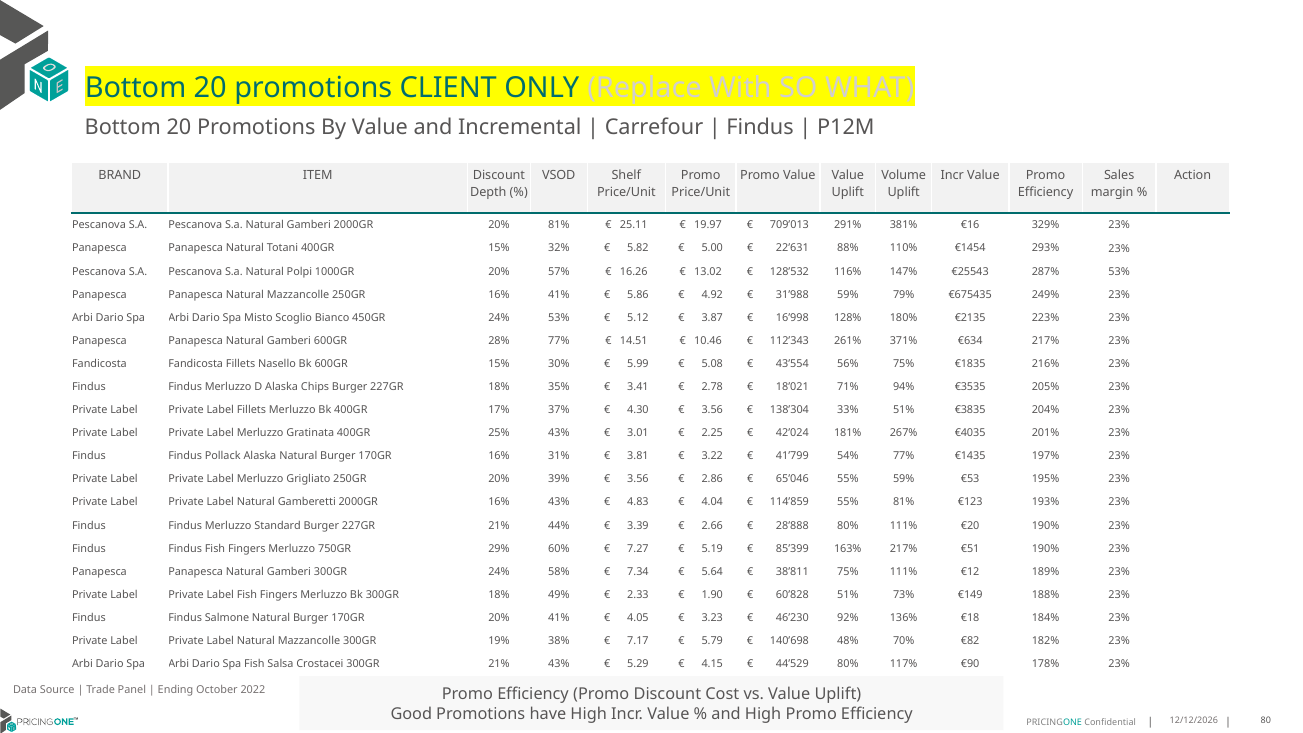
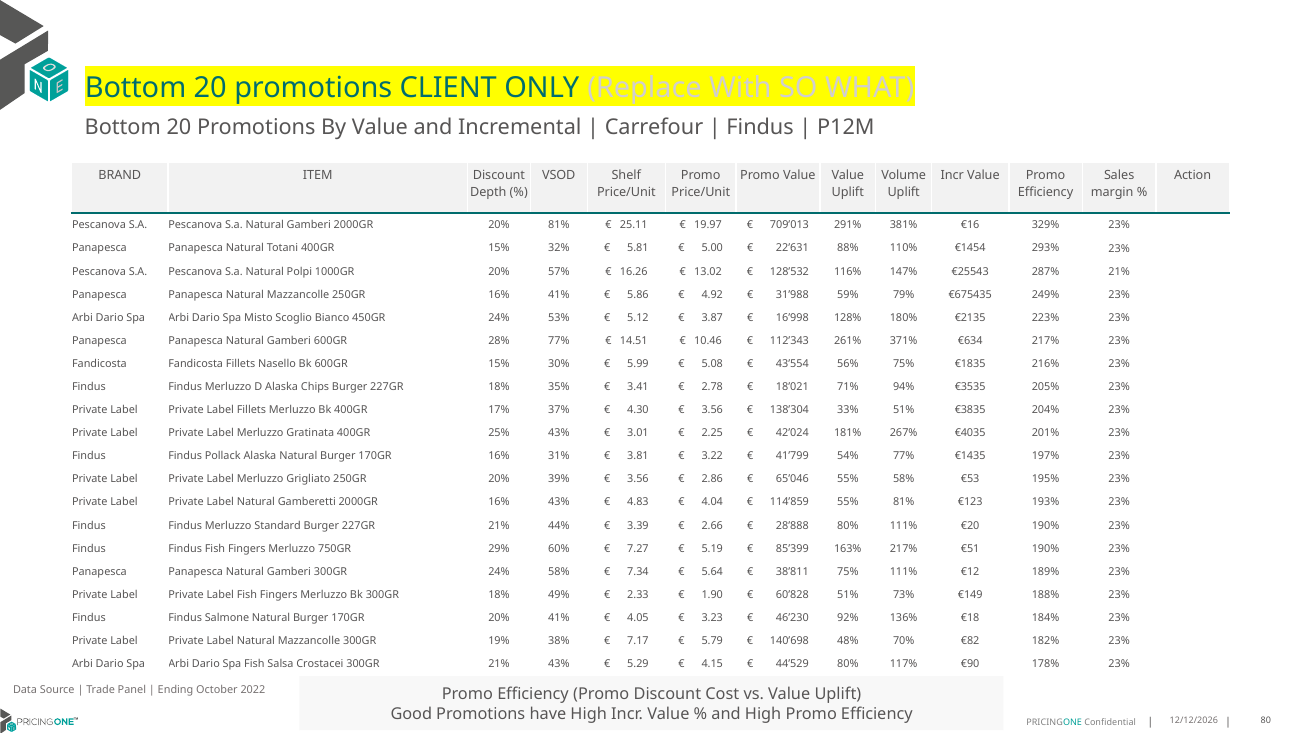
5.82: 5.82 -> 5.81
287% 53%: 53% -> 21%
55% 59%: 59% -> 58%
